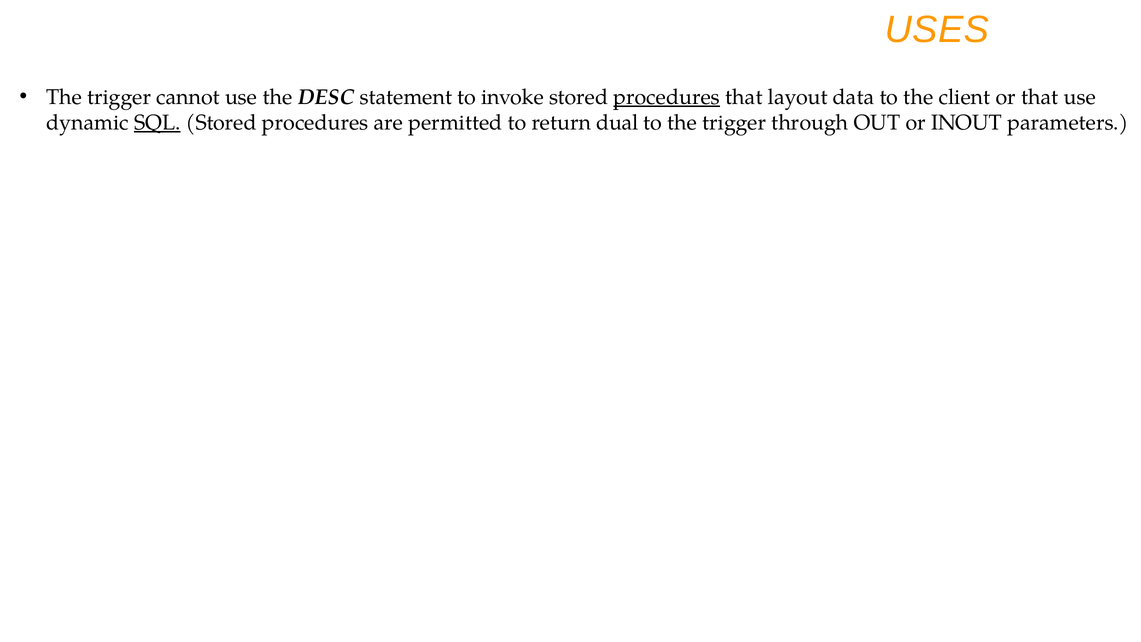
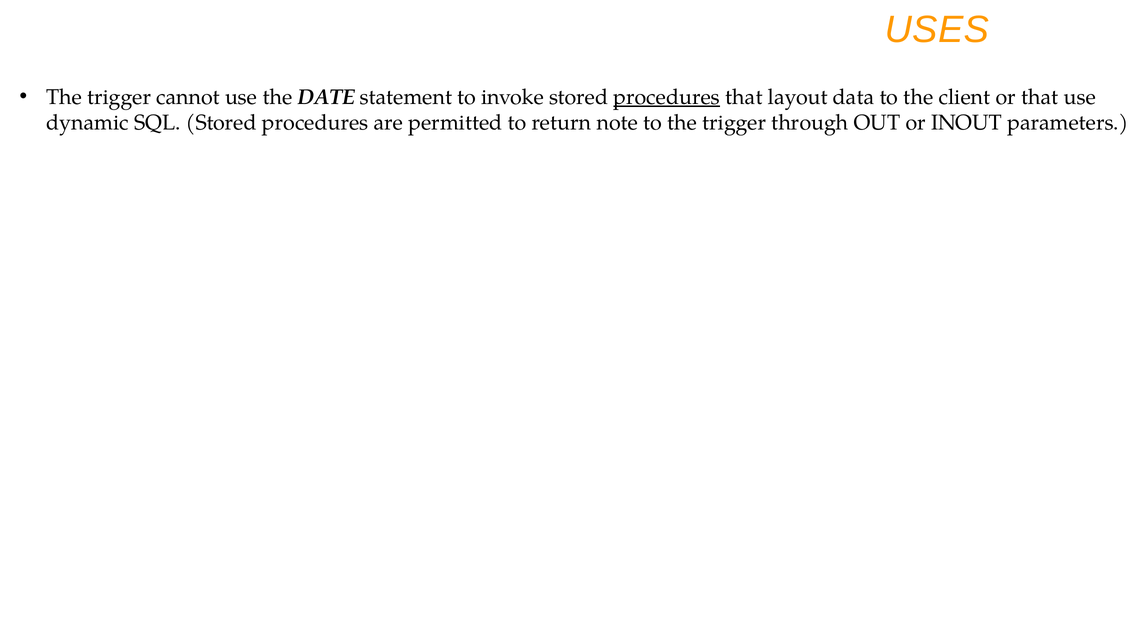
DESC: DESC -> DATE
SQL underline: present -> none
dual: dual -> note
